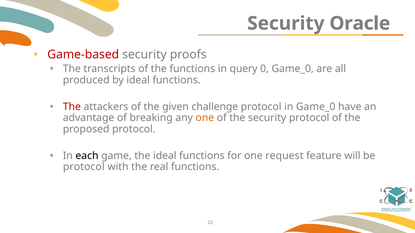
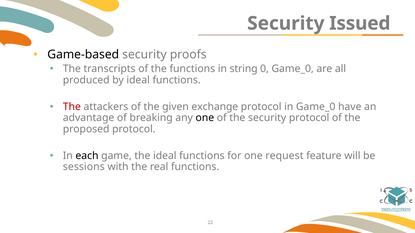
Oracle: Oracle -> Issued
Game-based colour: red -> black
query: query -> string
challenge: challenge -> exchange
one at (205, 118) colour: orange -> black
protocol at (84, 167): protocol -> sessions
